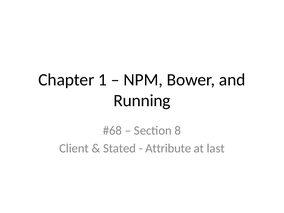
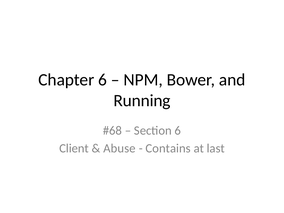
Chapter 1: 1 -> 6
Section 8: 8 -> 6
Stated: Stated -> Abuse
Attribute: Attribute -> Contains
